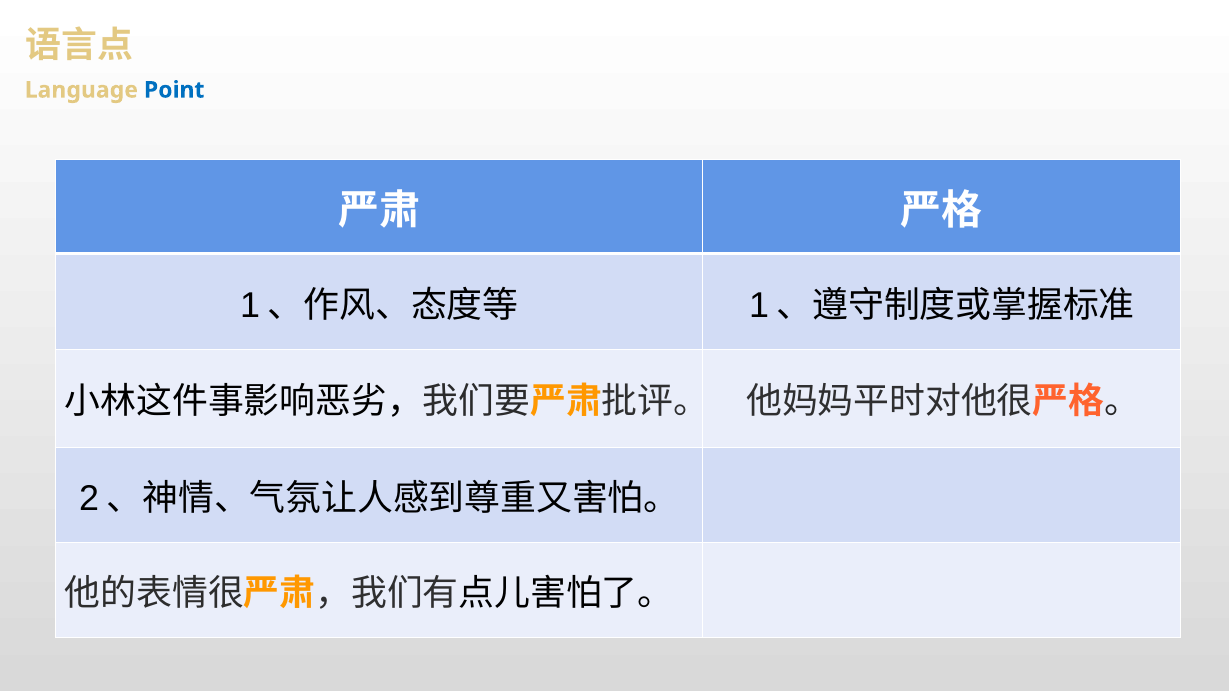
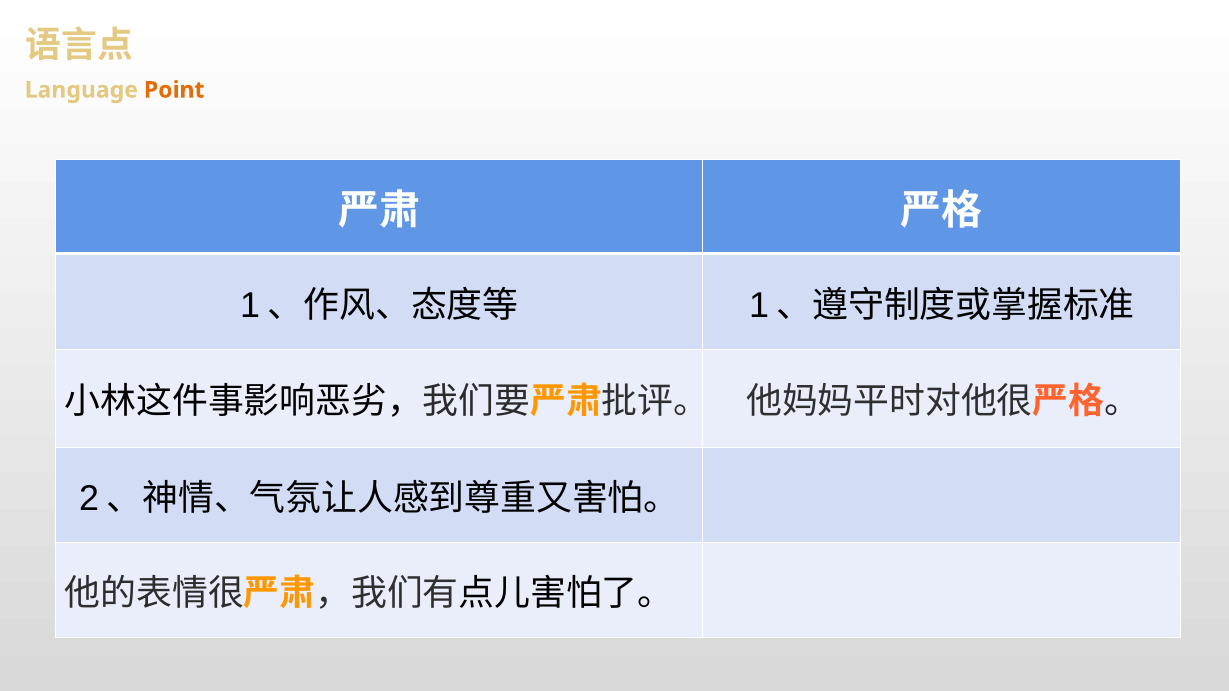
Point colour: blue -> orange
